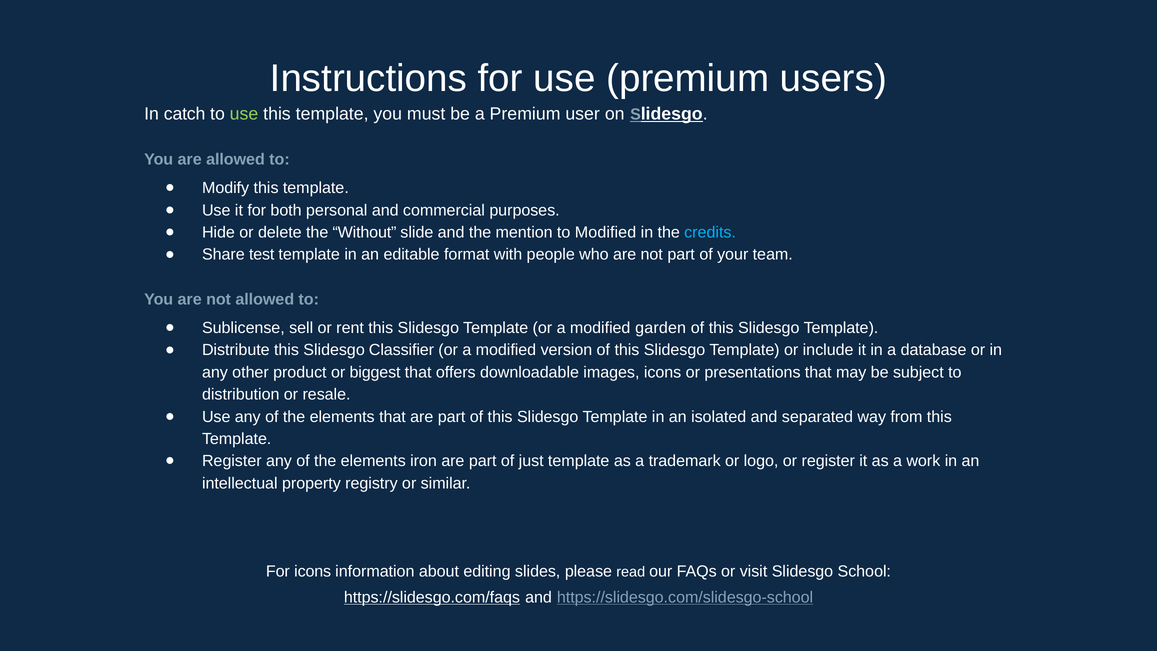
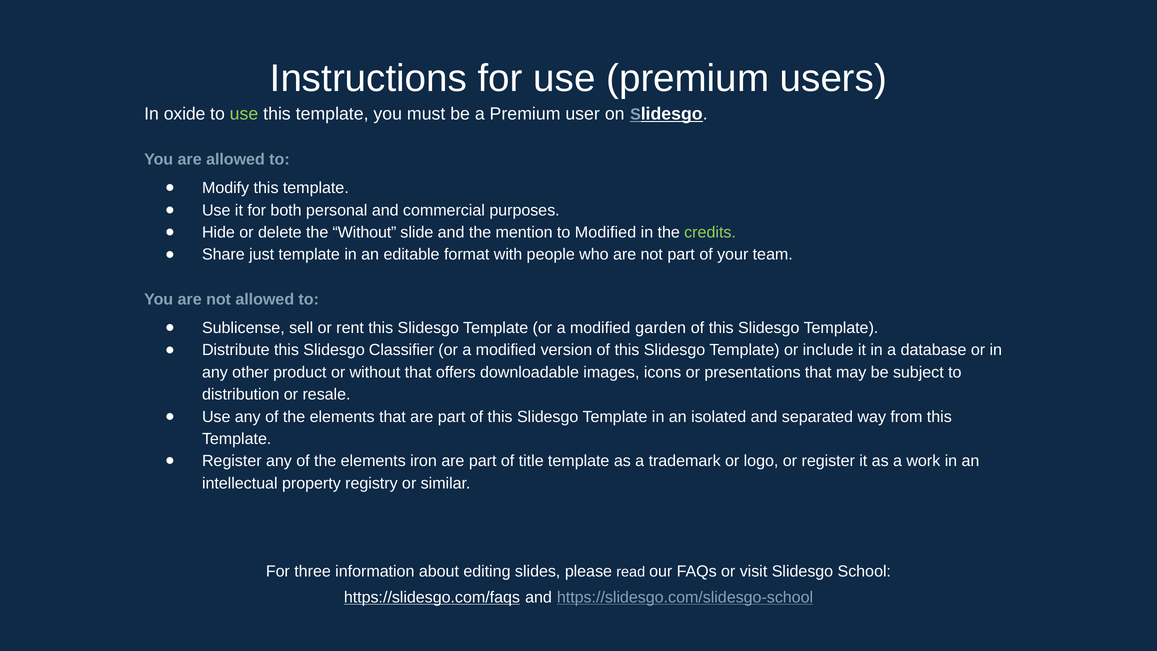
catch: catch -> oxide
credits colour: light blue -> light green
test: test -> just
or biggest: biggest -> without
just: just -> title
For icons: icons -> three
